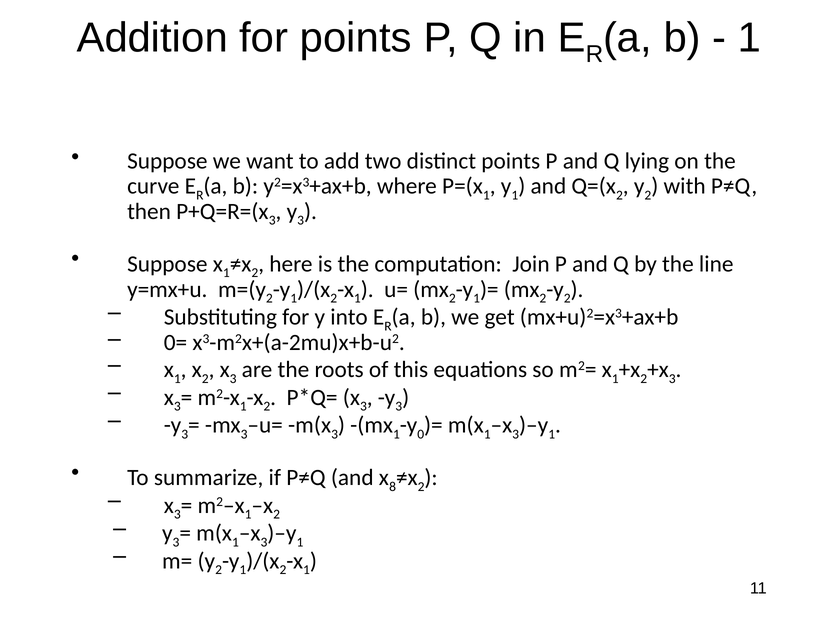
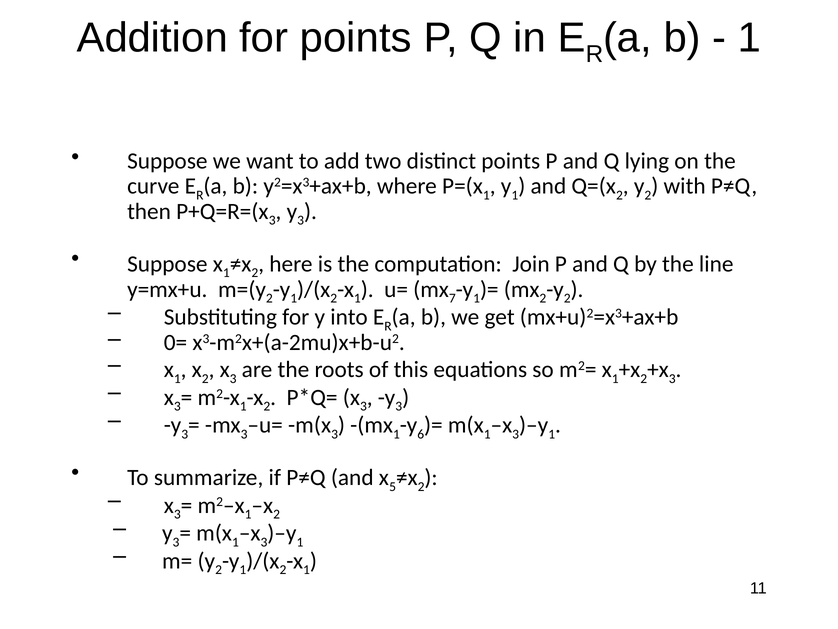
2 at (452, 298): 2 -> 7
0: 0 -> 6
8: 8 -> 5
